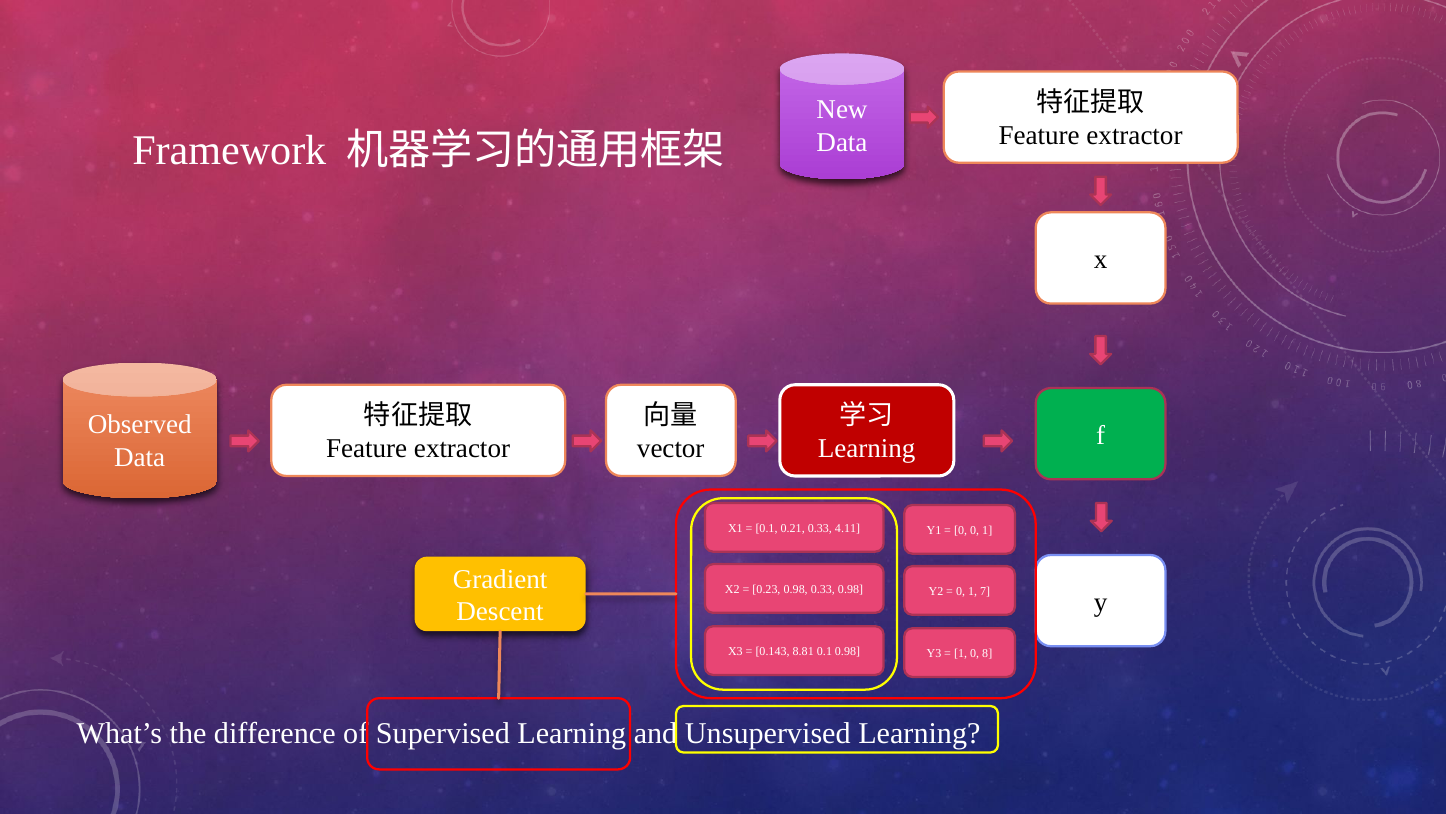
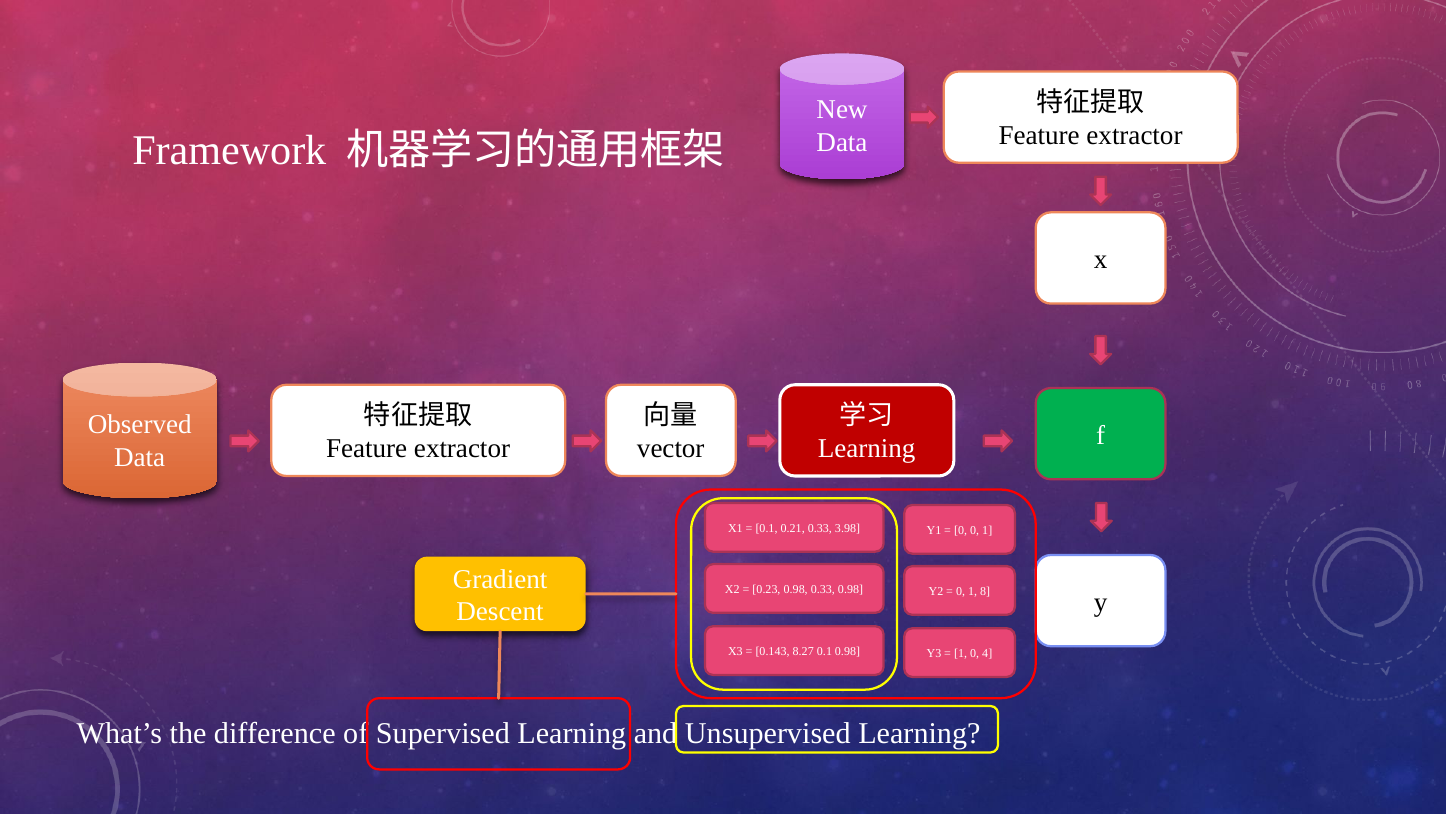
4.11: 4.11 -> 3.98
7: 7 -> 8
8.81: 8.81 -> 8.27
8: 8 -> 4
